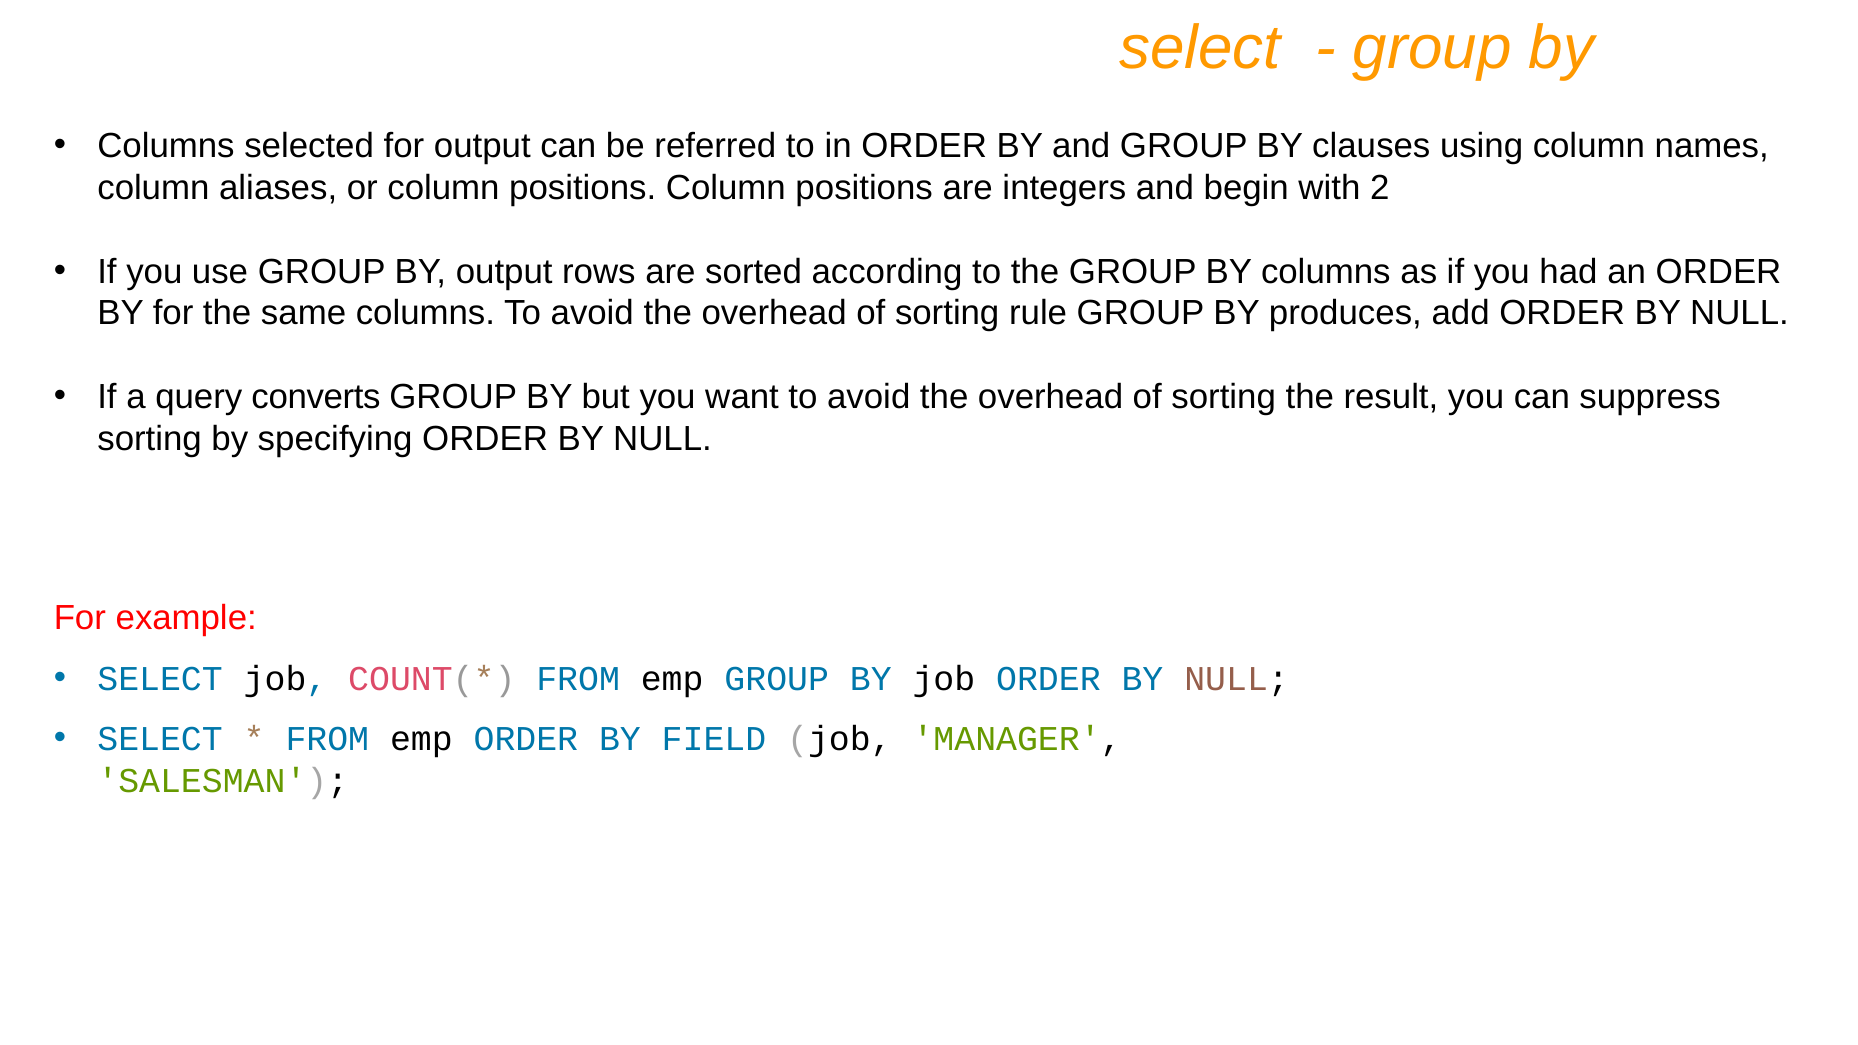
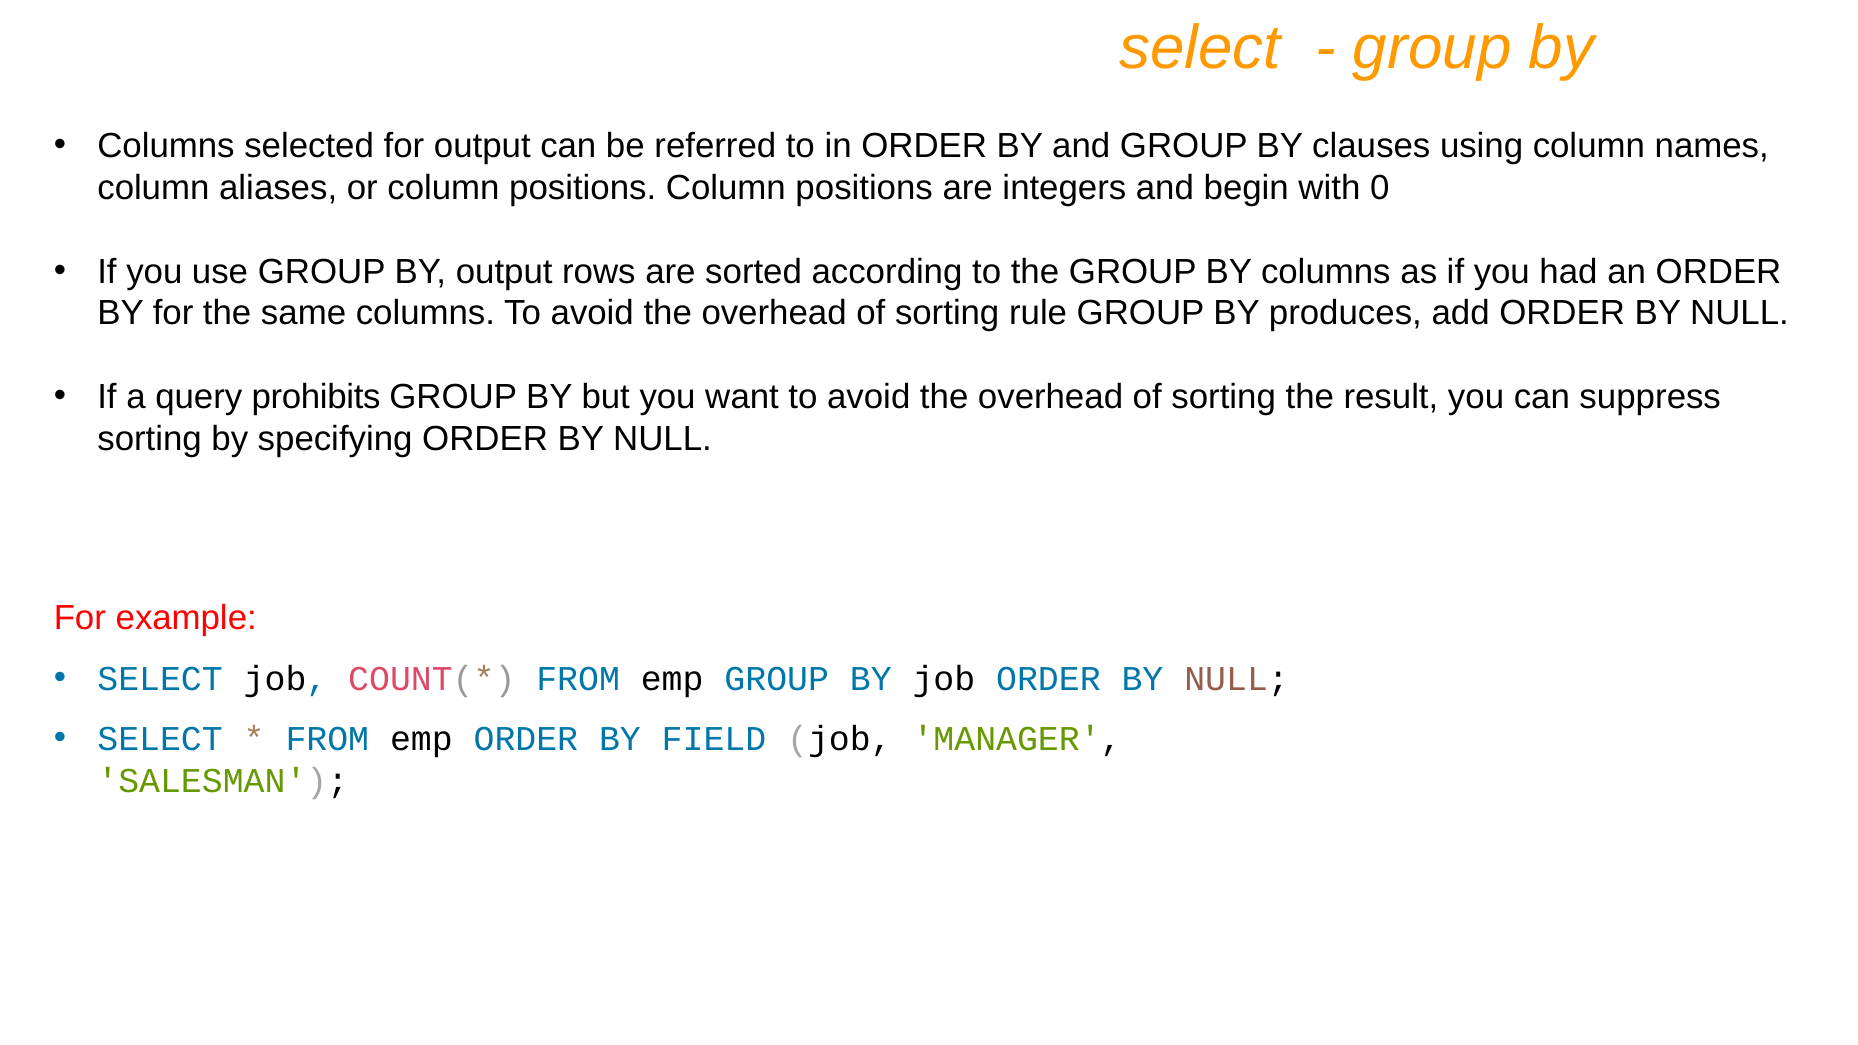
2: 2 -> 0
converts: converts -> prohibits
